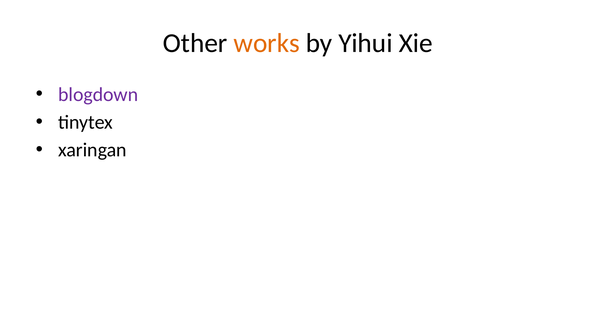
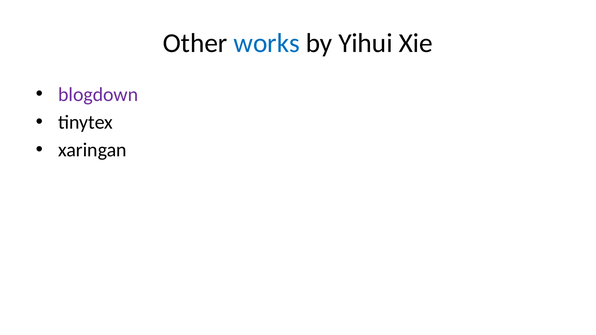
works colour: orange -> blue
